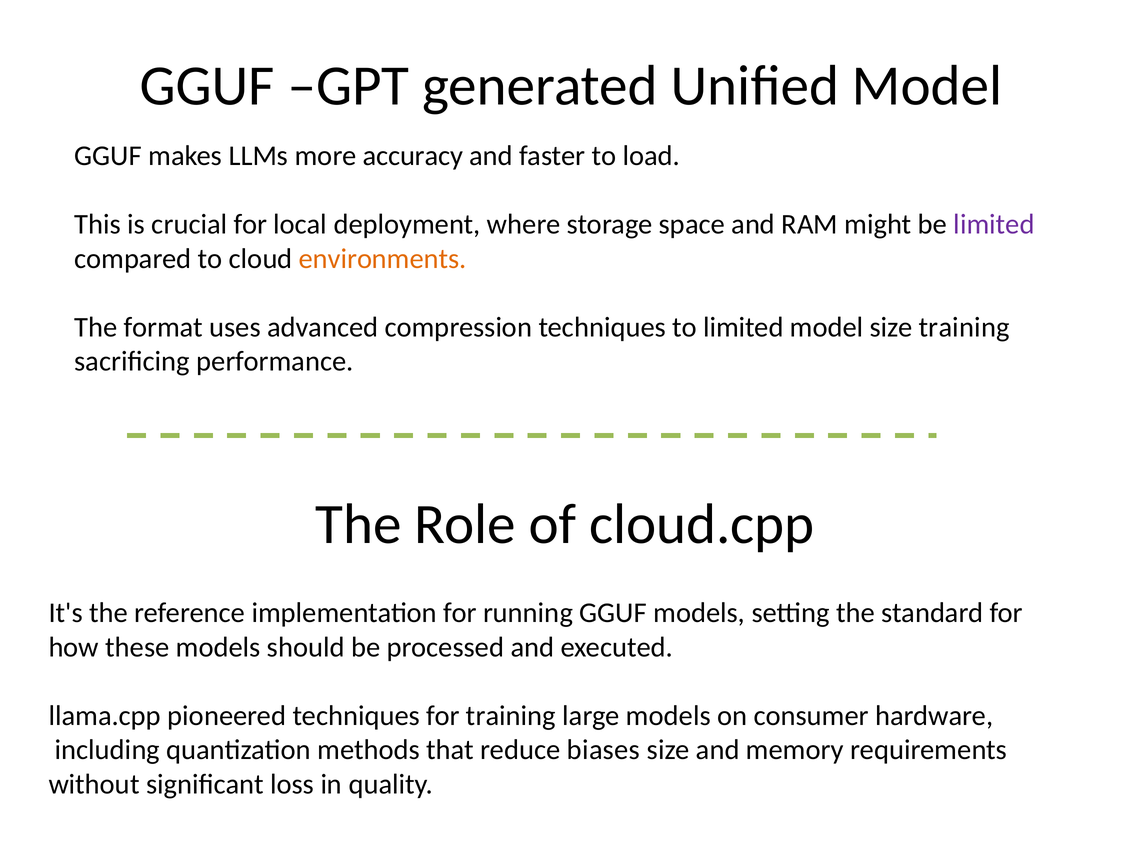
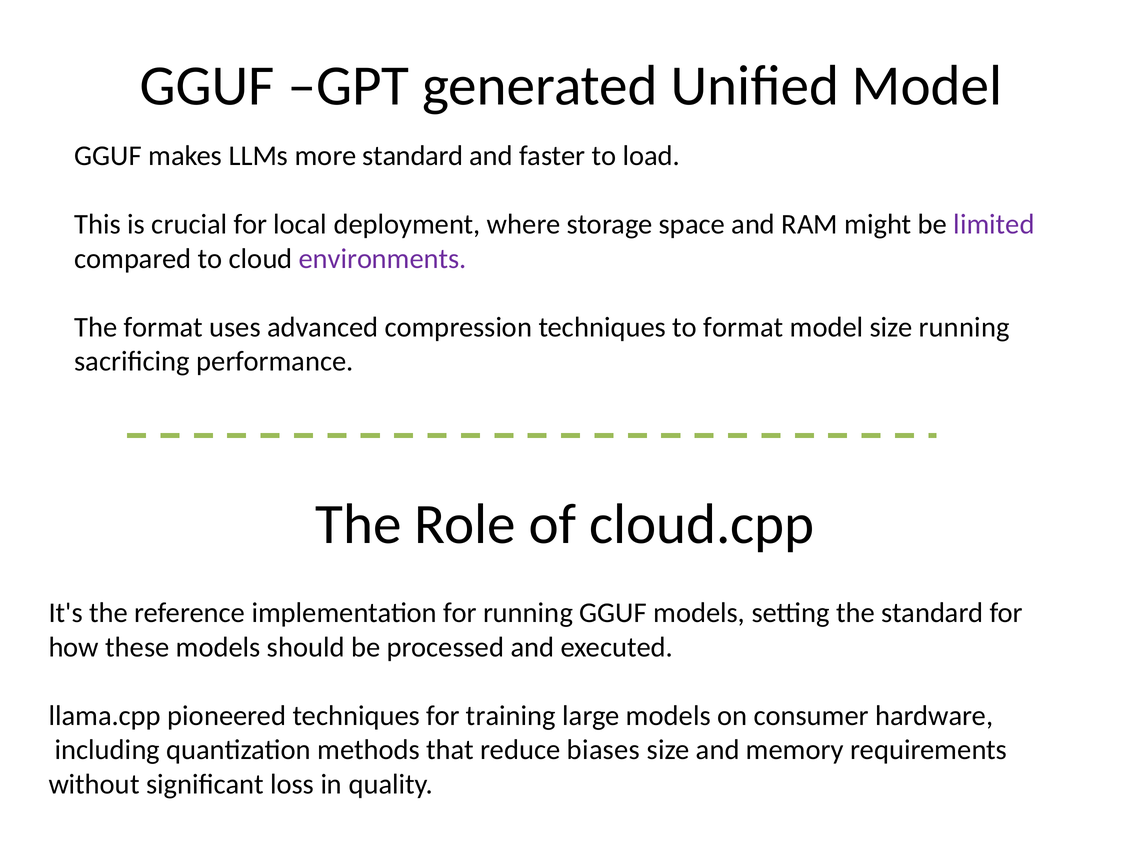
more accuracy: accuracy -> standard
environments colour: orange -> purple
to limited: limited -> format
size training: training -> running
